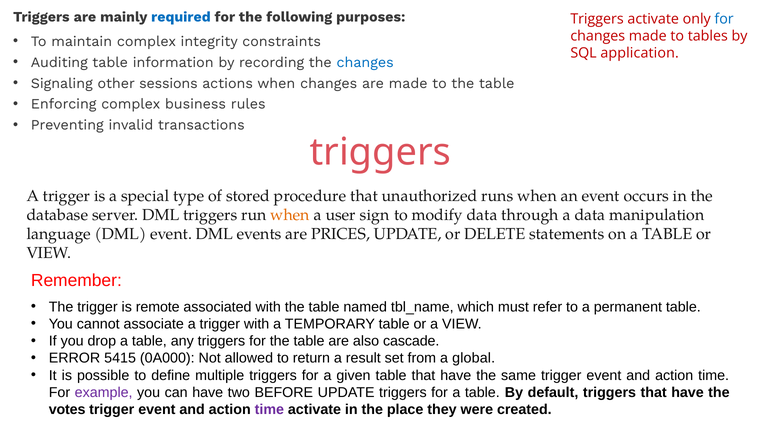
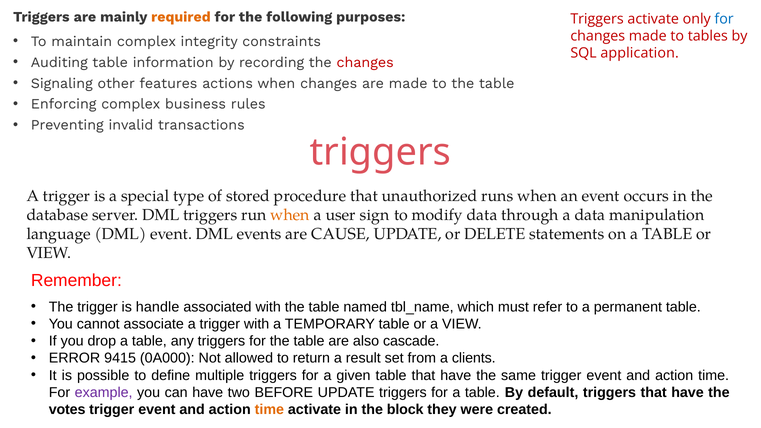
required colour: blue -> orange
changes at (365, 62) colour: blue -> red
sessions: sessions -> features
PRICES: PRICES -> CAUSE
remote: remote -> handle
5415: 5415 -> 9415
global: global -> clients
time at (269, 410) colour: purple -> orange
place: place -> block
